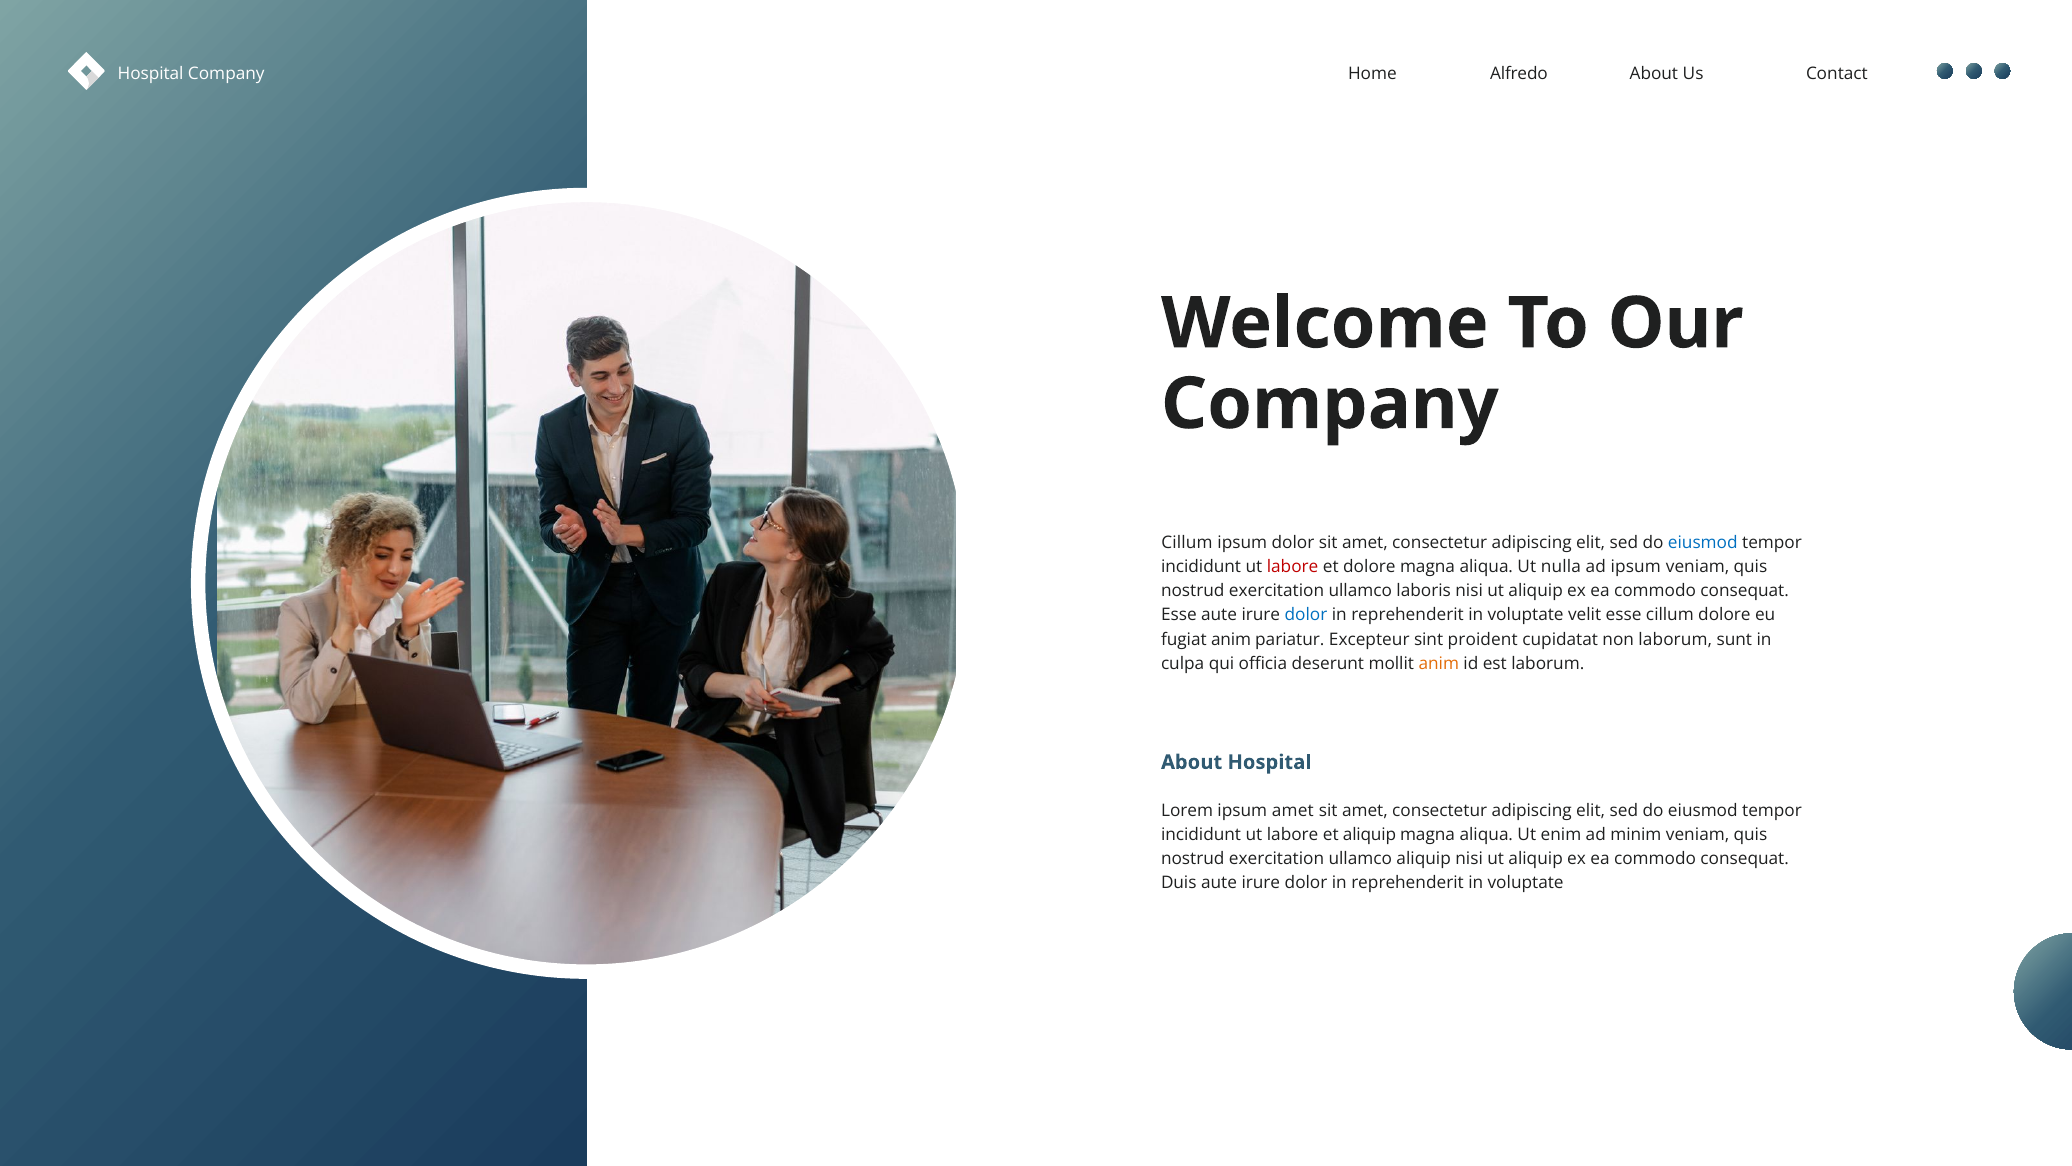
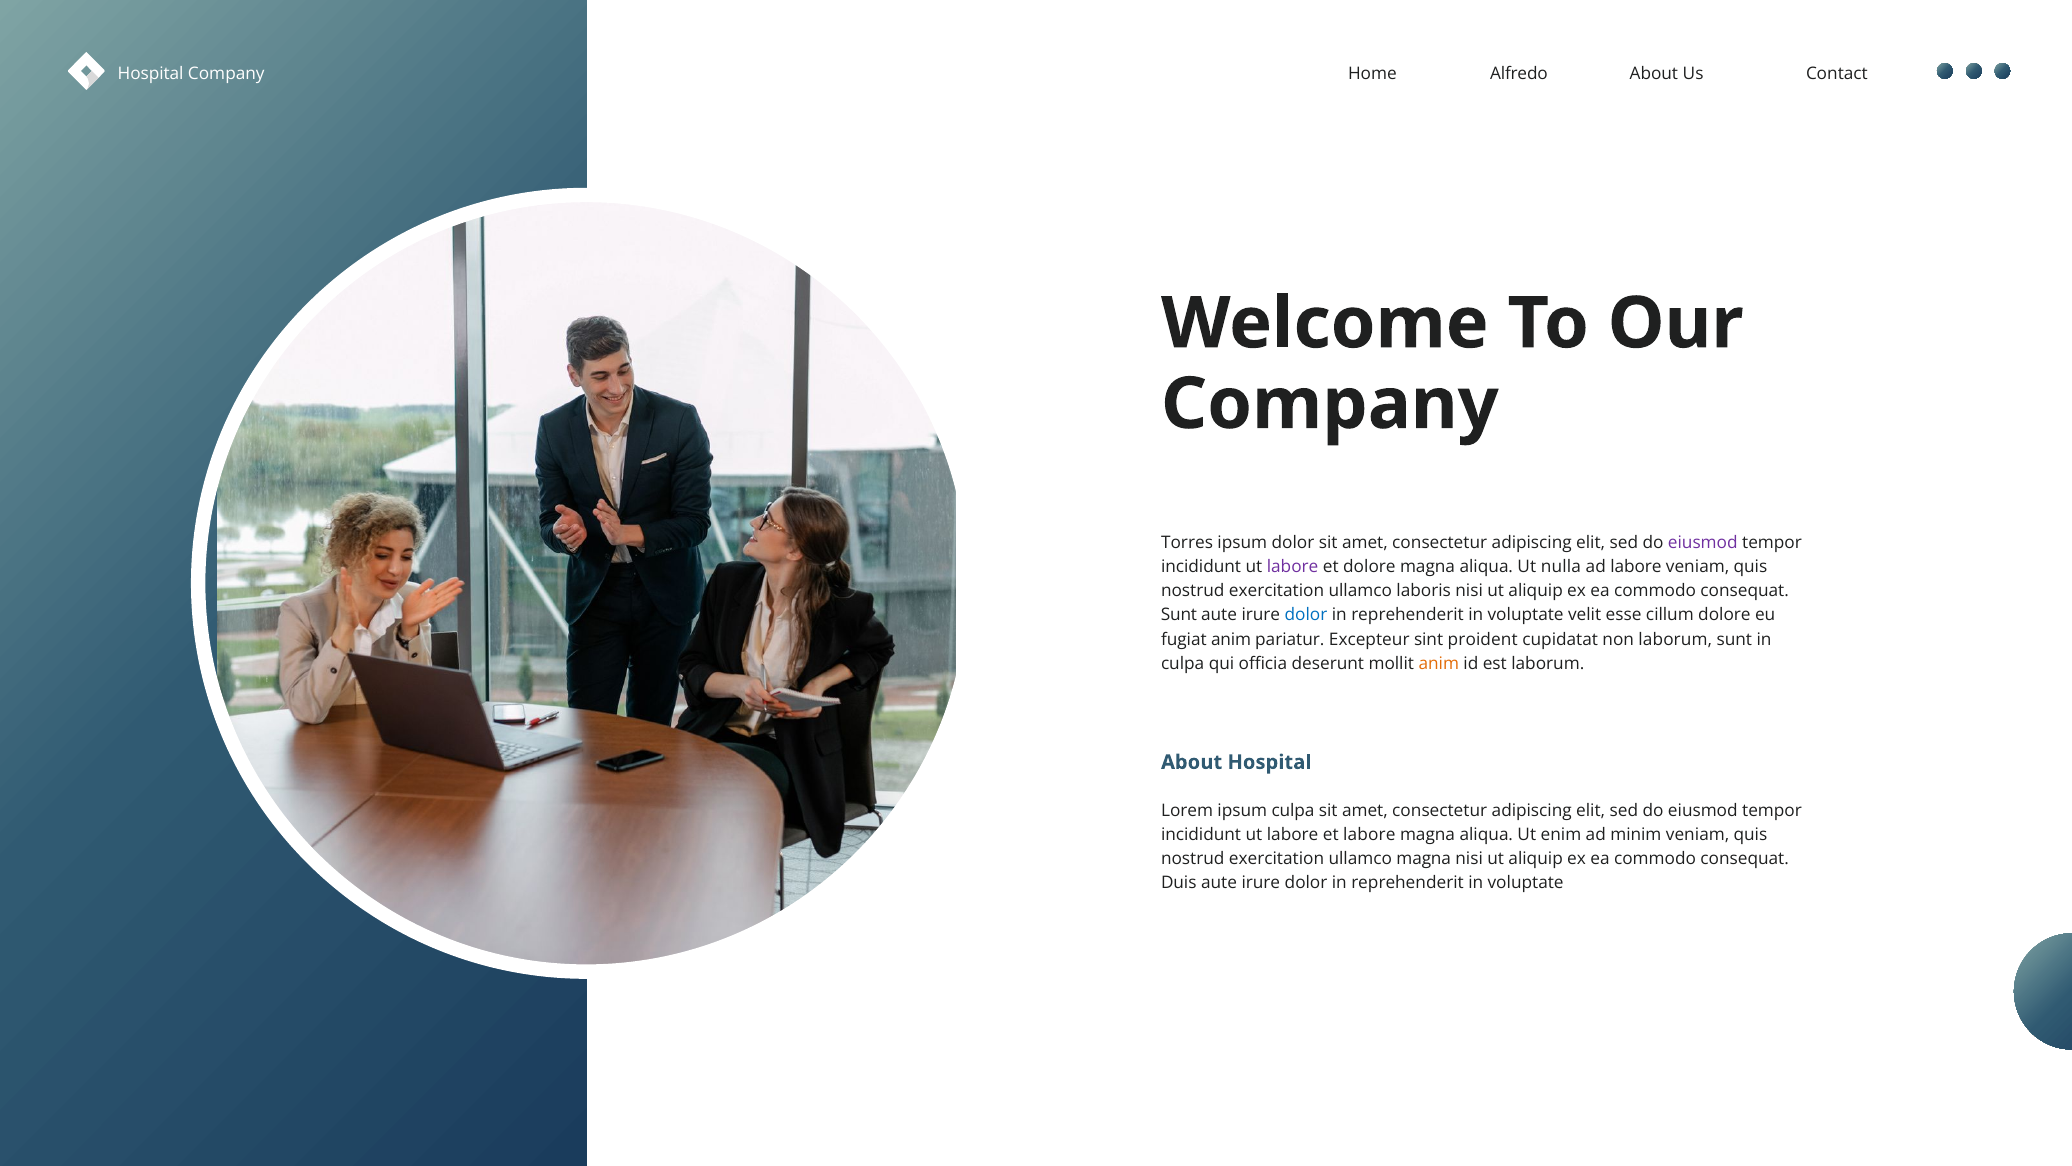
Cillum at (1187, 542): Cillum -> Torres
eiusmod at (1703, 542) colour: blue -> purple
labore at (1293, 567) colour: red -> purple
ad ipsum: ipsum -> labore
Esse at (1179, 615): Esse -> Sunt
ipsum amet: amet -> culpa
et aliquip: aliquip -> labore
ullamco aliquip: aliquip -> magna
